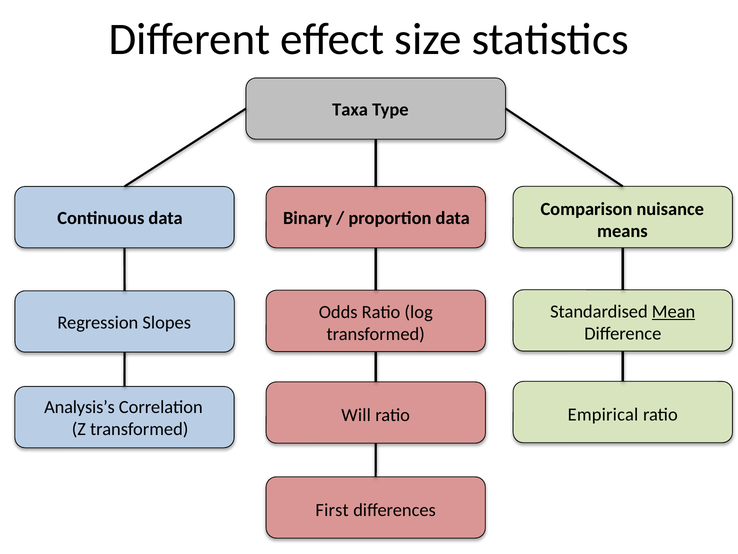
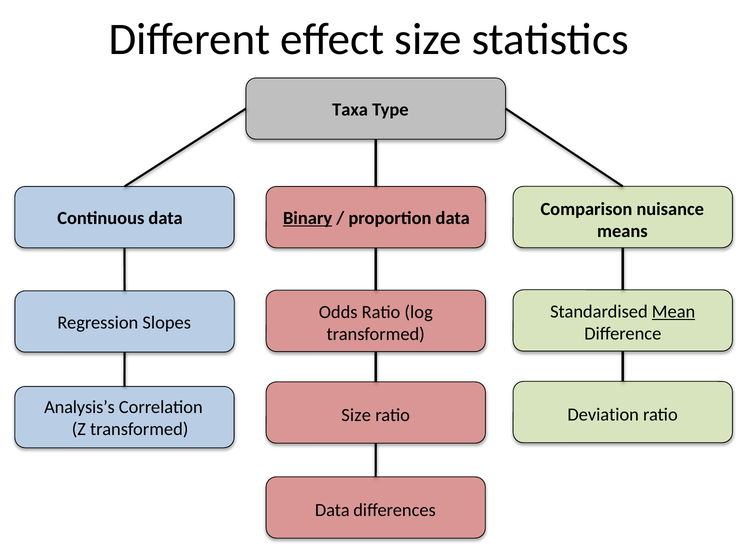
Binary underline: none -> present
Empirical: Empirical -> Deviation
Will at (356, 415): Will -> Size
First at (332, 510): First -> Data
